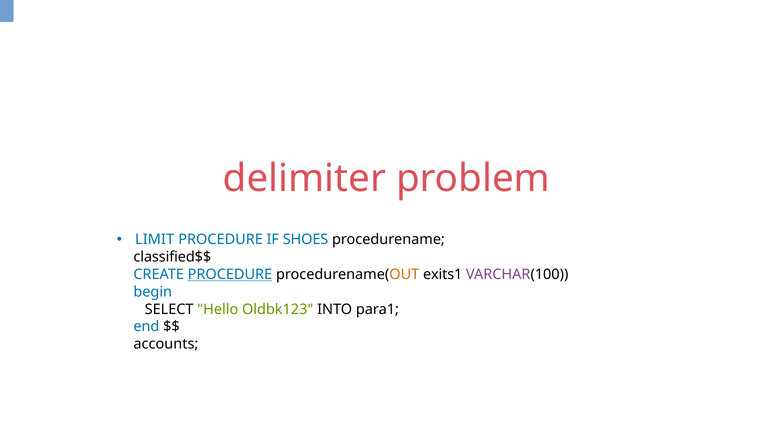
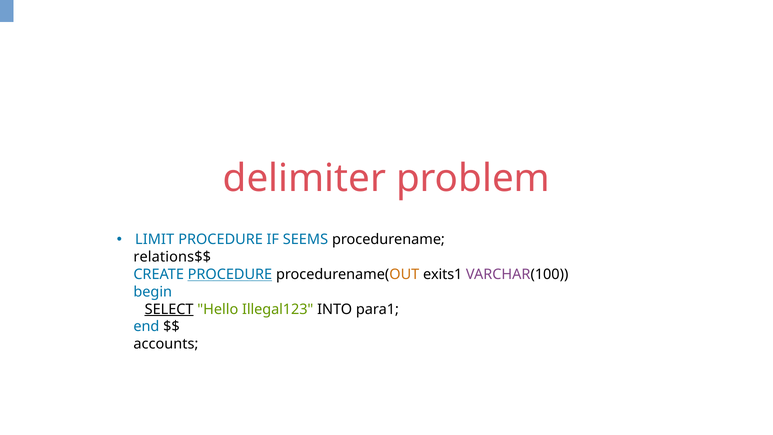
SHOES: SHOES -> SEEMS
classified$$: classified$$ -> relations$$
SELECT underline: none -> present
Oldbk123: Oldbk123 -> Illegal123
